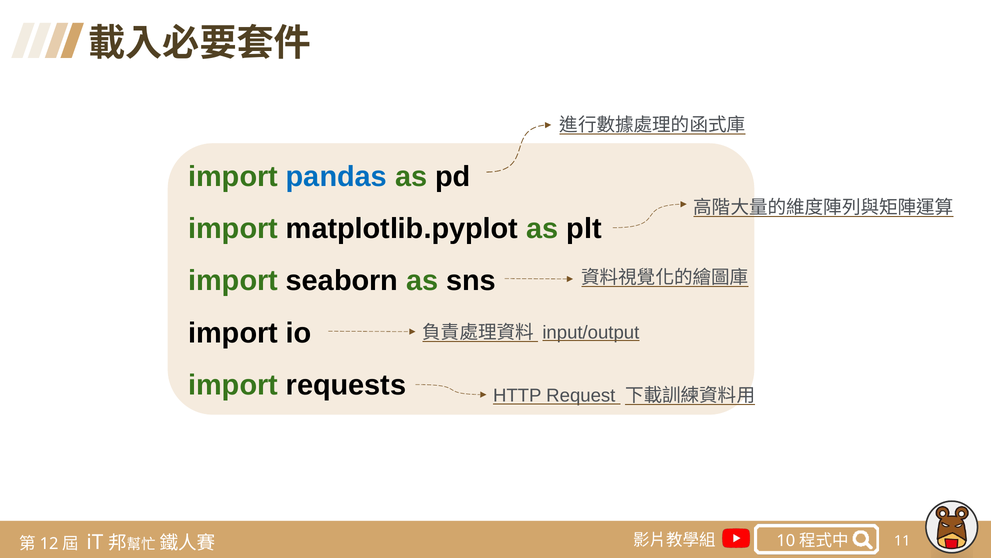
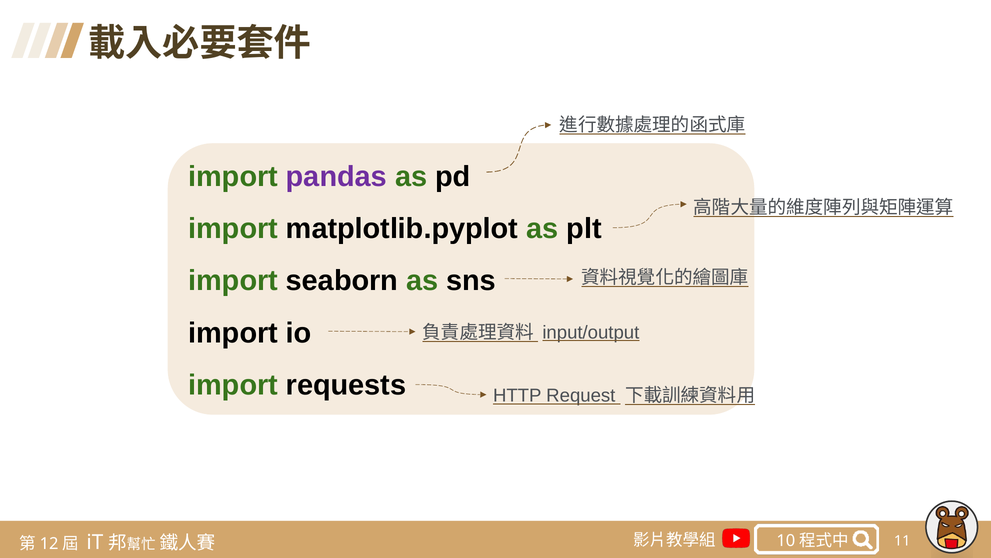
pandas colour: blue -> purple
